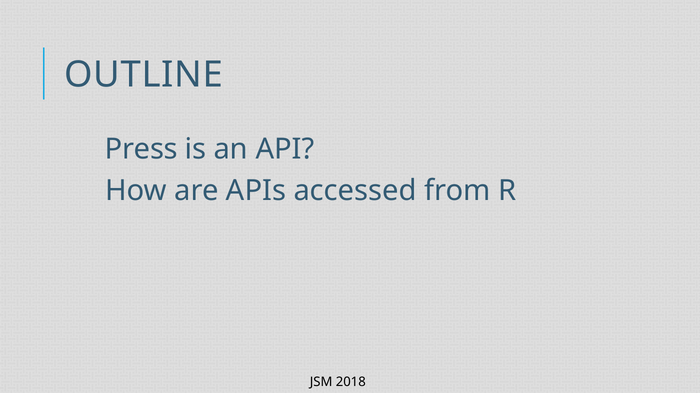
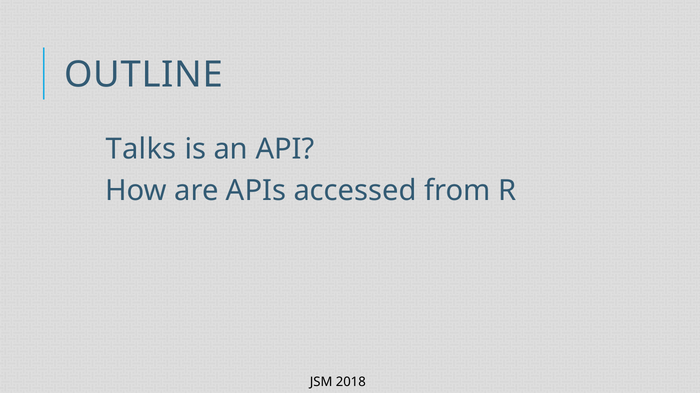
Press: Press -> Talks
